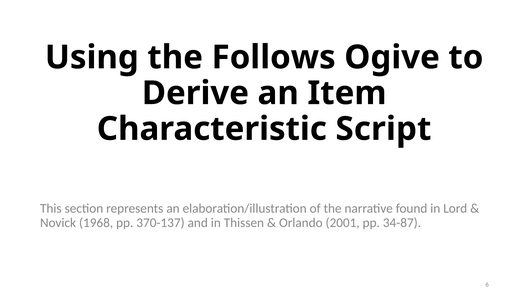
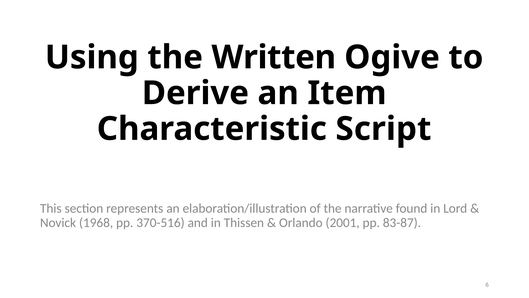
Follows: Follows -> Written
370-137: 370-137 -> 370-516
34-87: 34-87 -> 83-87
